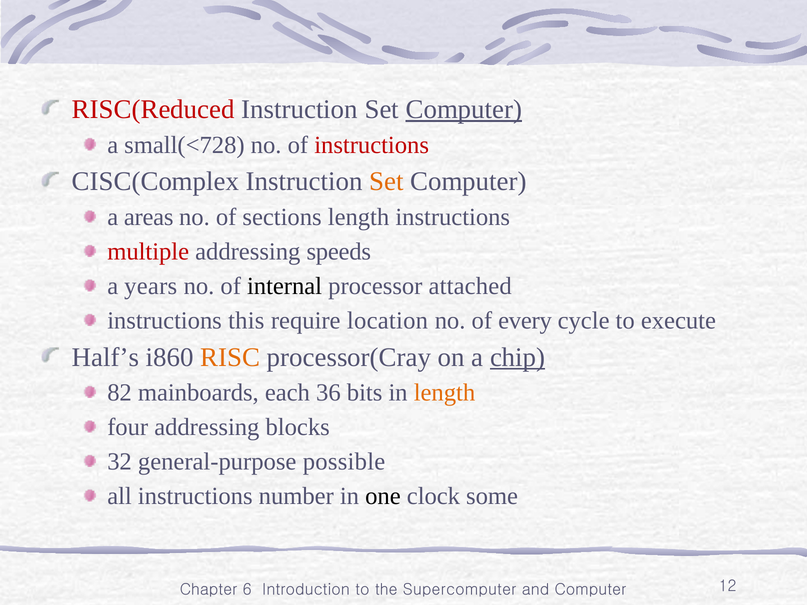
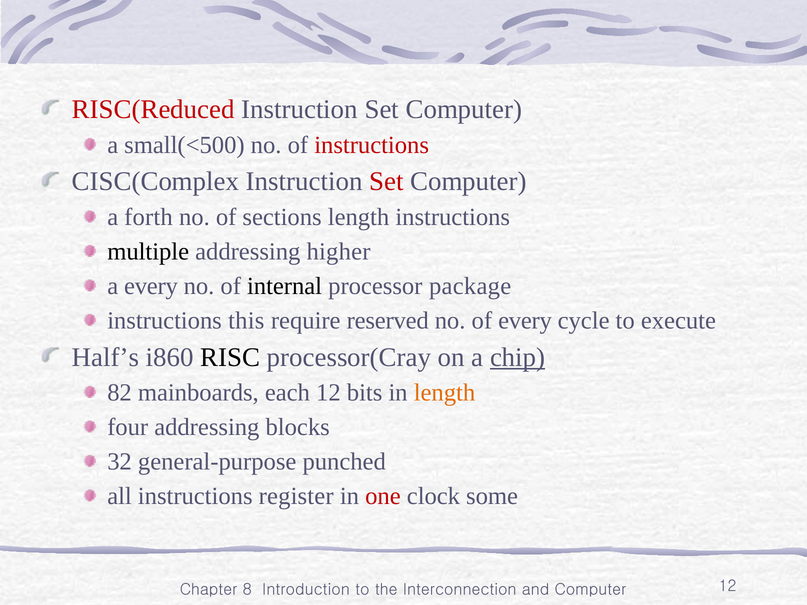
Computer at (464, 110) underline: present -> none
small(<728: small(<728 -> small(<500
Set at (386, 182) colour: orange -> red
areas: areas -> forth
multiple colour: red -> black
speeds: speeds -> higher
a years: years -> every
attached: attached -> package
location: location -> reserved
RISC colour: orange -> black
each 36: 36 -> 12
possible: possible -> punched
number: number -> register
one colour: black -> red
6: 6 -> 8
Supercomputer: Supercomputer -> Interconnection
